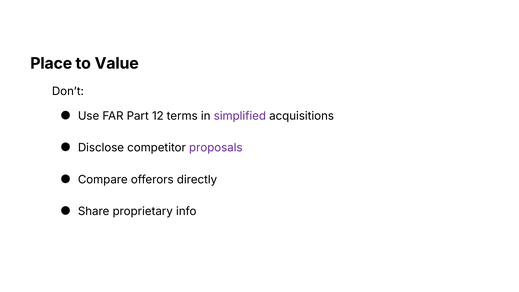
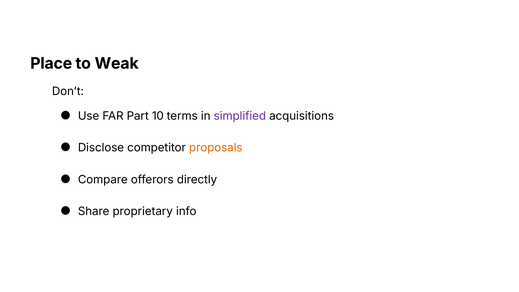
Value: Value -> Weak
12: 12 -> 10
proposals colour: purple -> orange
